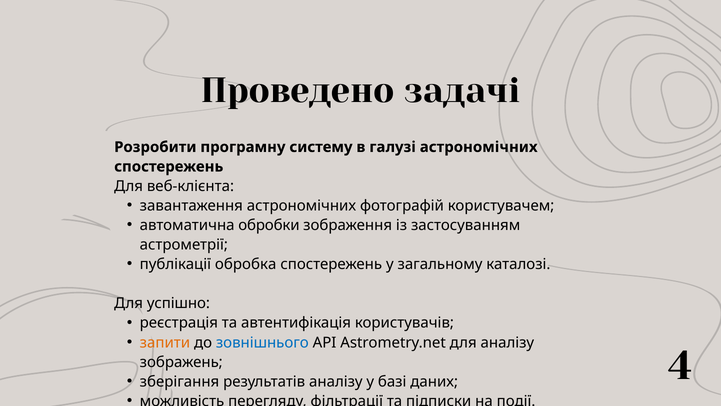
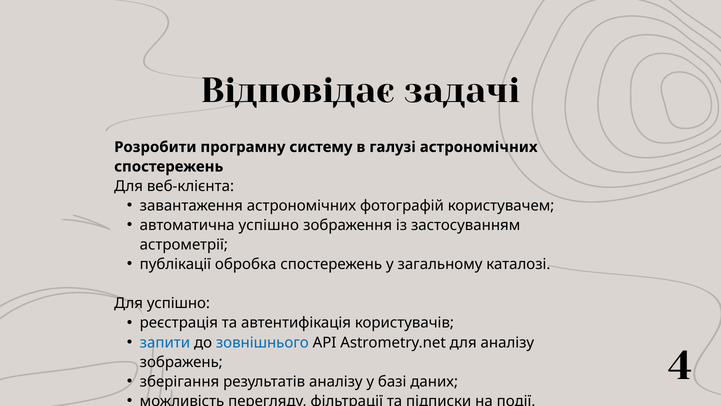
Проведено: Проведено -> Відповідає
автоматична обробки: обробки -> успішно
запити colour: orange -> blue
